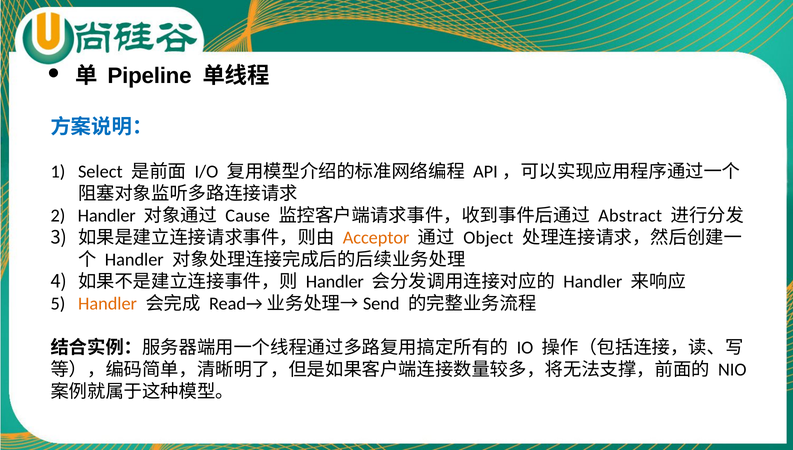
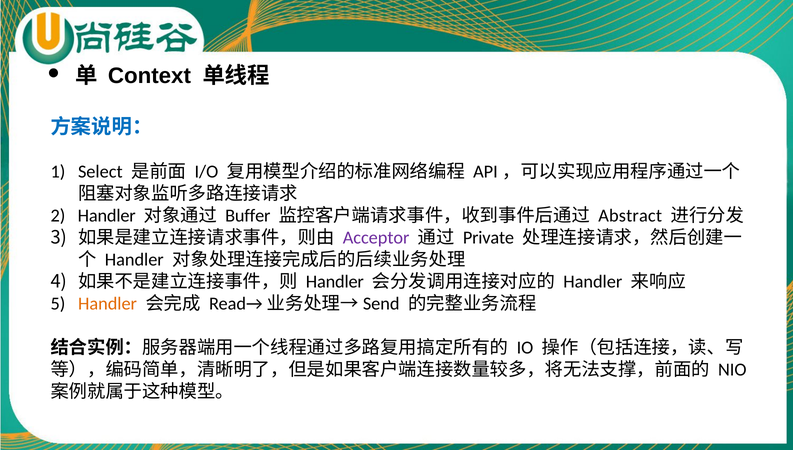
Pipeline: Pipeline -> Context
Cause: Cause -> Buffer
Acceptor colour: orange -> purple
Object: Object -> Private
